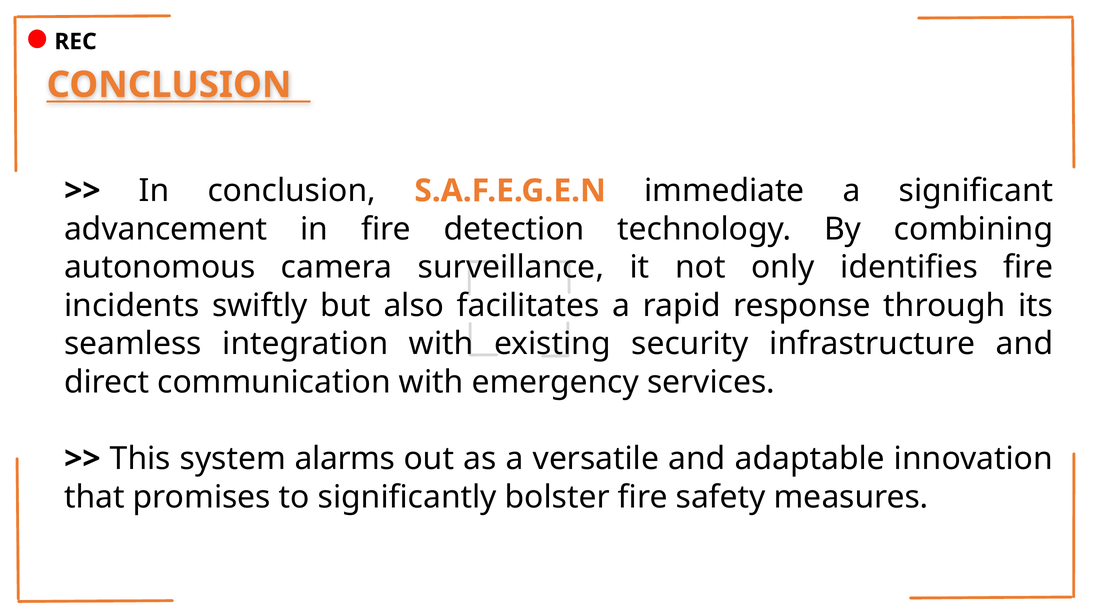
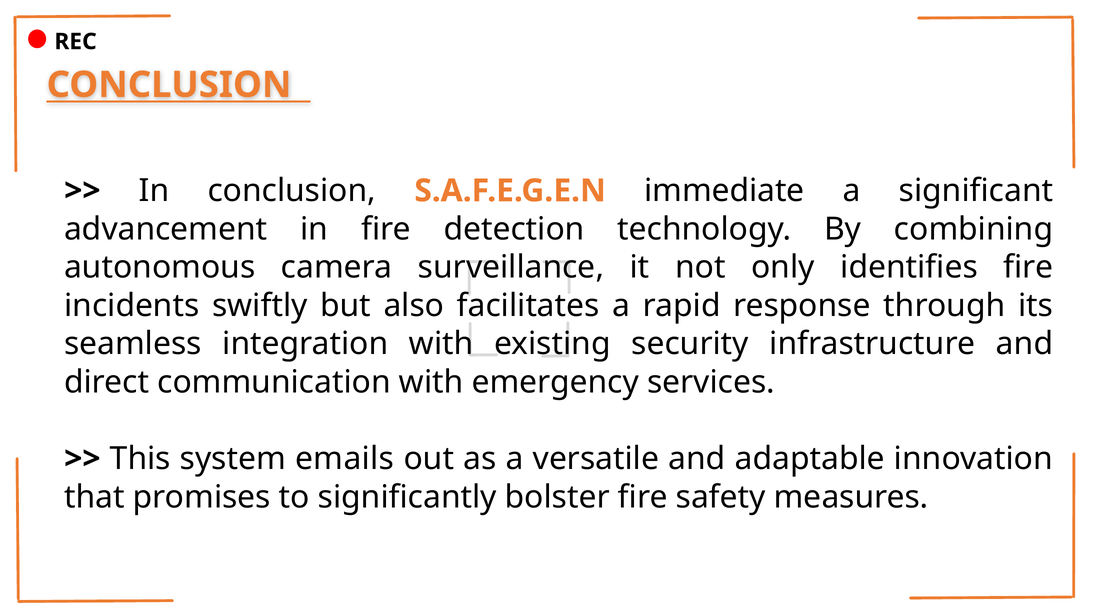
alarms: alarms -> emails
